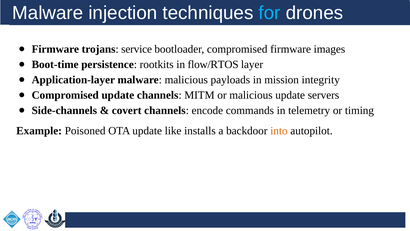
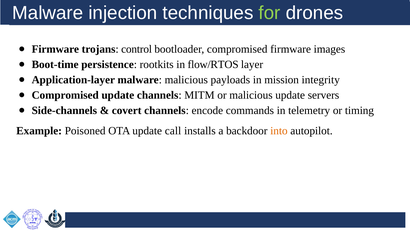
for colour: light blue -> light green
service: service -> control
like: like -> call
